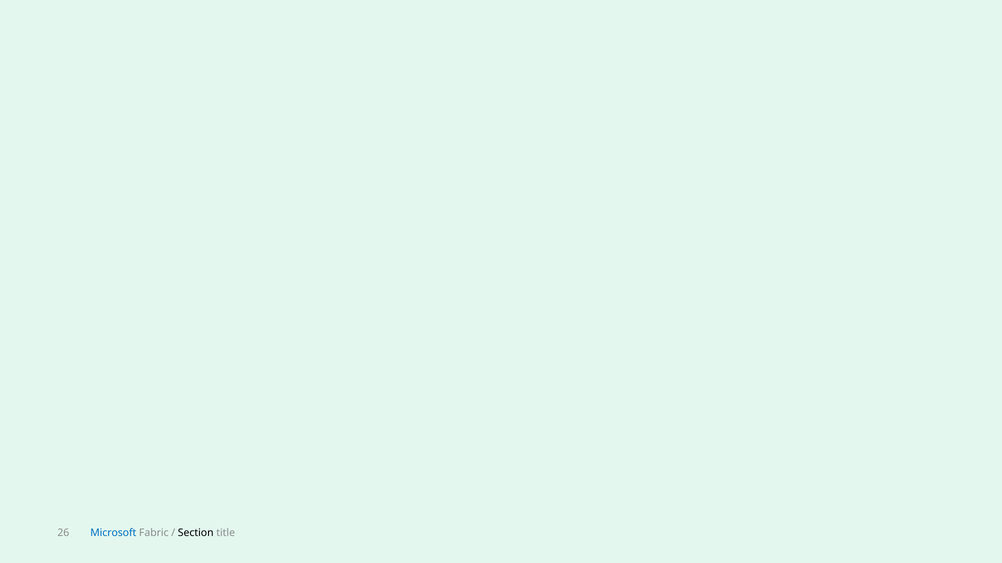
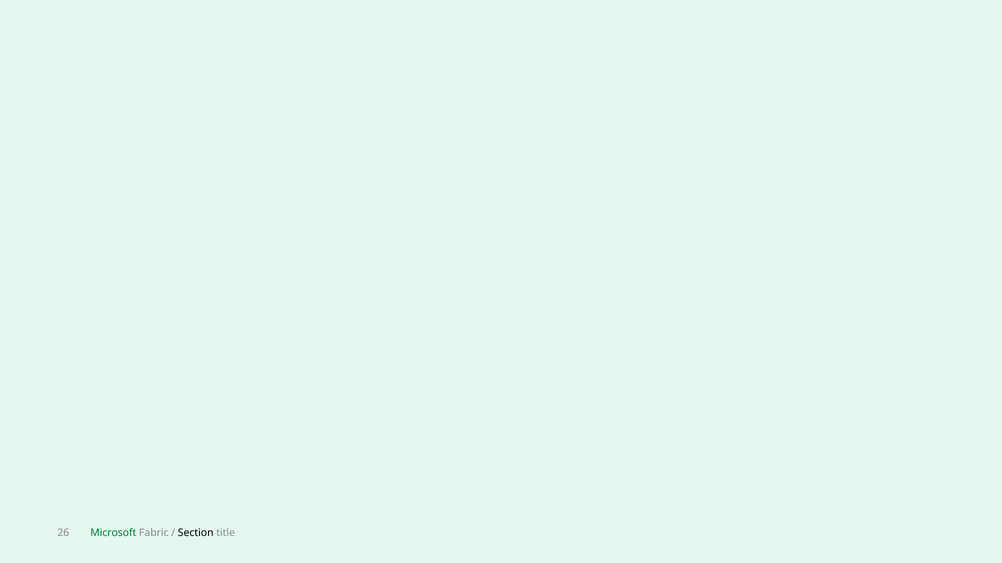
Microsoft colour: blue -> green
